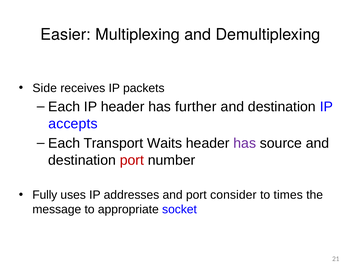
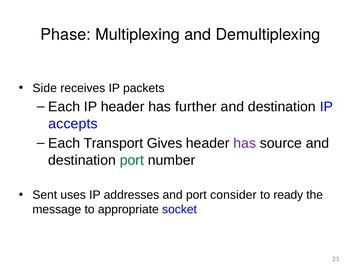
Easier: Easier -> Phase
Waits: Waits -> Gives
port at (132, 160) colour: red -> green
Fully: Fully -> Sent
times: times -> ready
